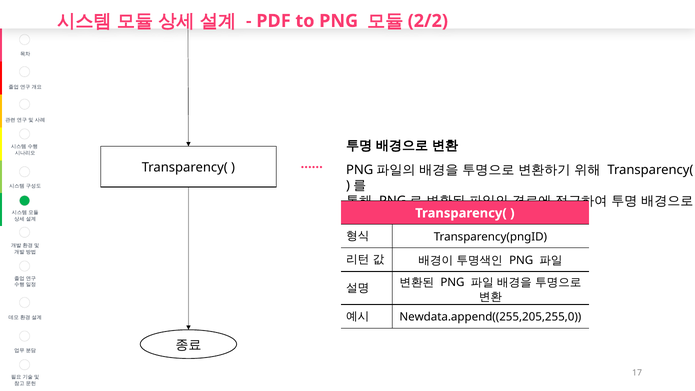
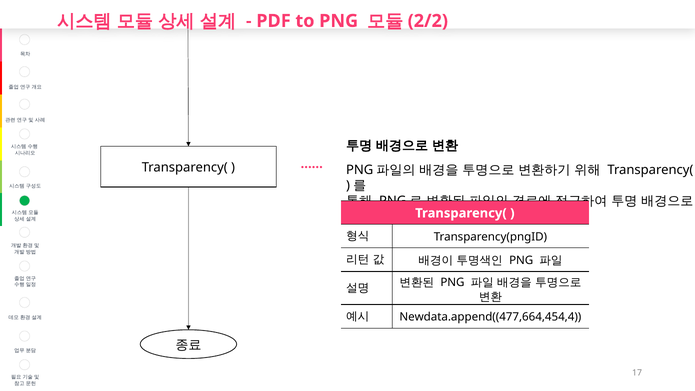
Newdata.append((255,205,255,0: Newdata.append((255,205,255,0 -> Newdata.append((477,664,454,4
